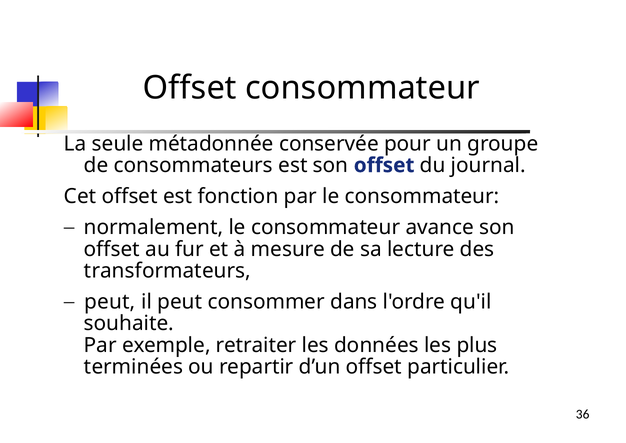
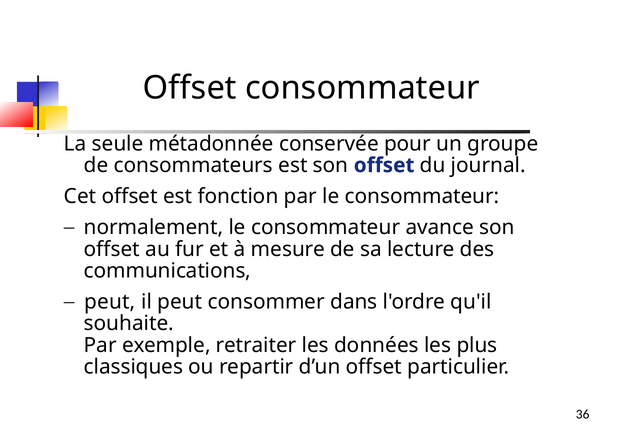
transformateurs: transformateurs -> communications
terminées: terminées -> classiques
